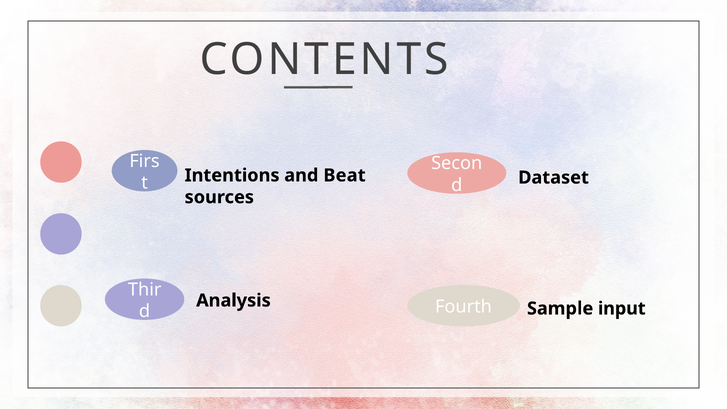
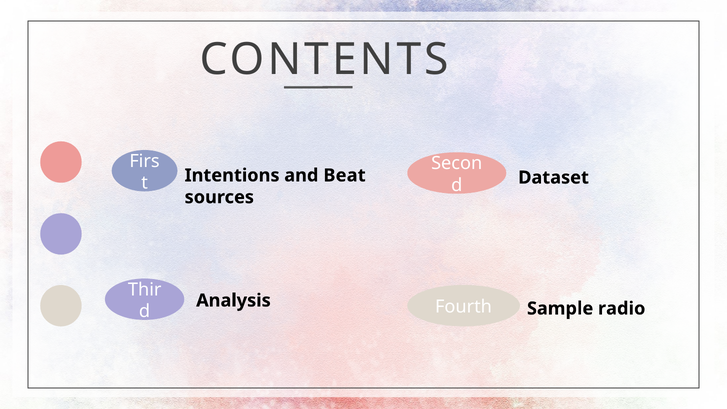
input: input -> radio
